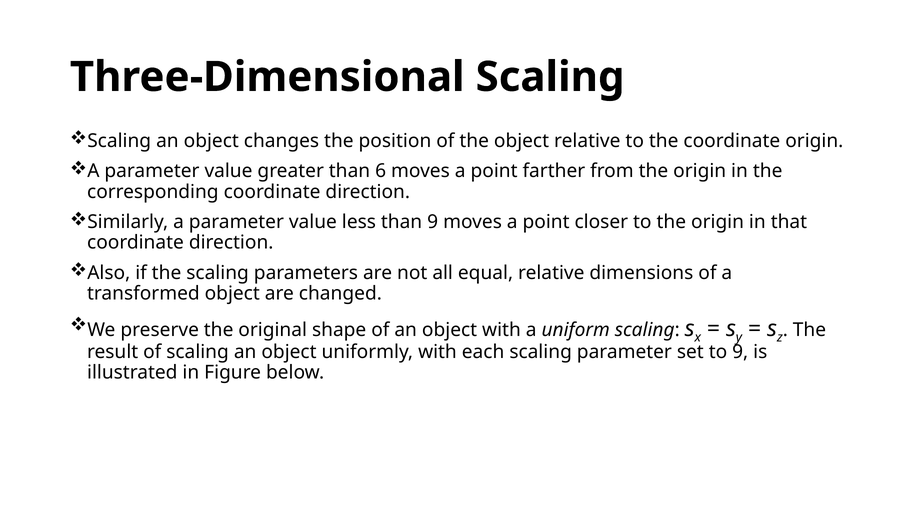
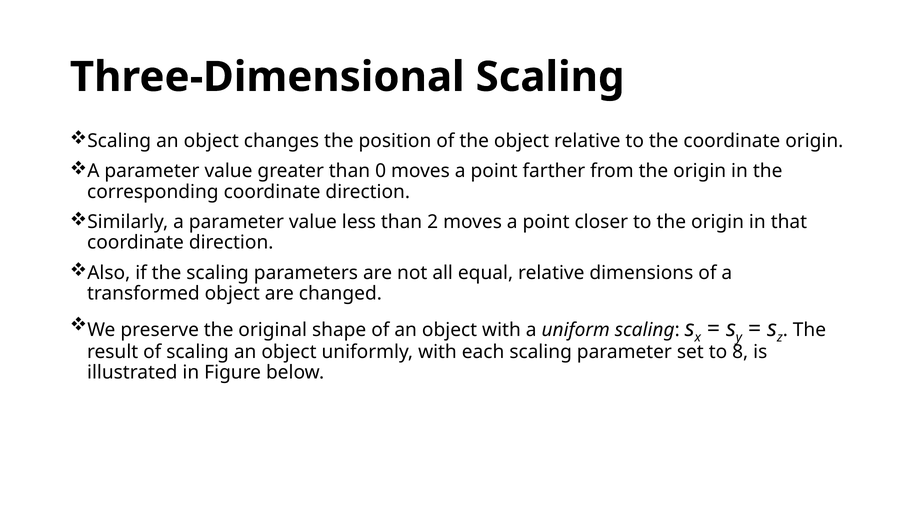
6: 6 -> 0
than 9: 9 -> 2
to 9: 9 -> 8
